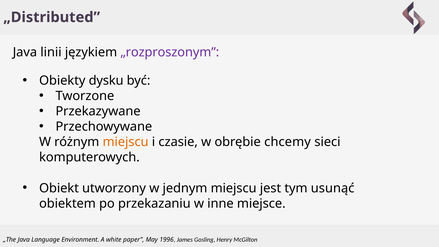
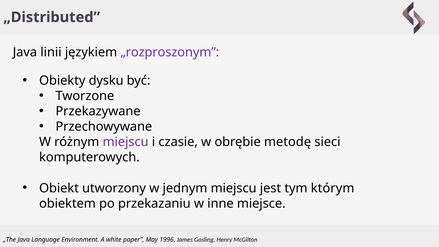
miejscu at (126, 142) colour: orange -> purple
chcemy: chcemy -> metodę
usunąć: usunąć -> którym
